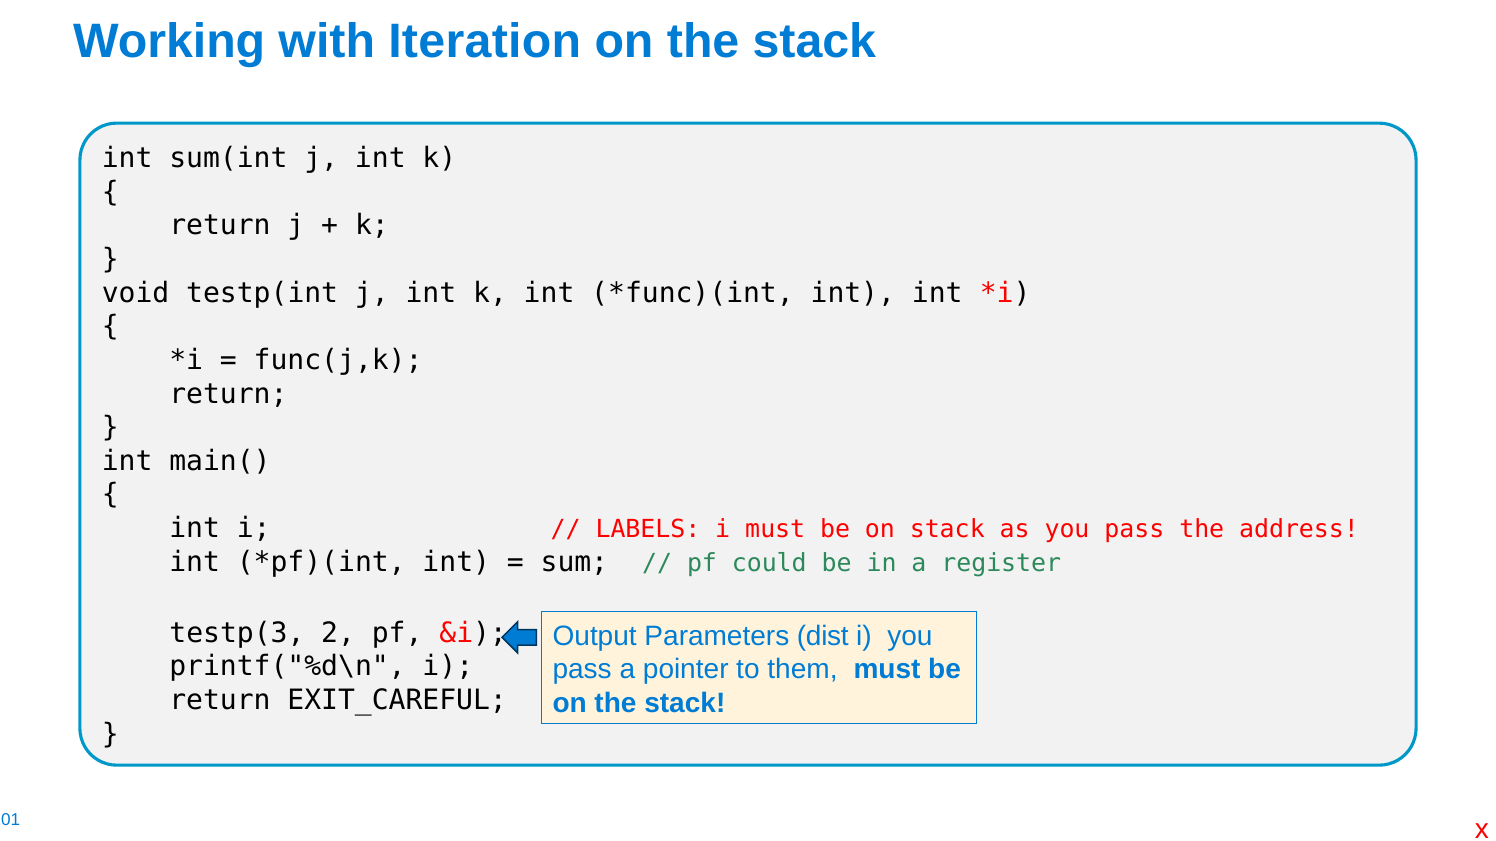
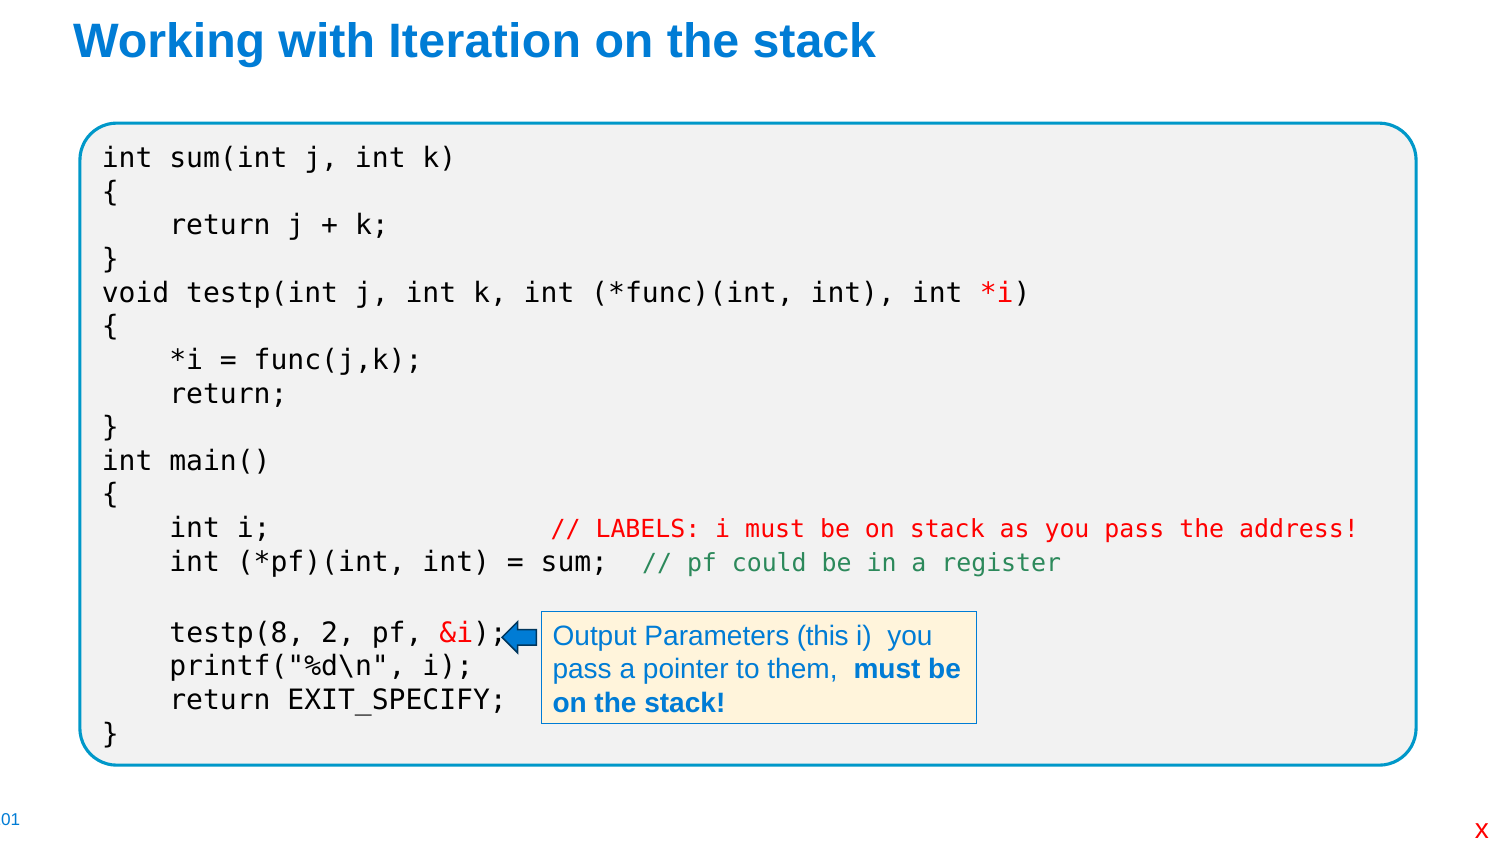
testp(3: testp(3 -> testp(8
dist: dist -> this
EXIT_CAREFUL: EXIT_CAREFUL -> EXIT_SPECIFY
